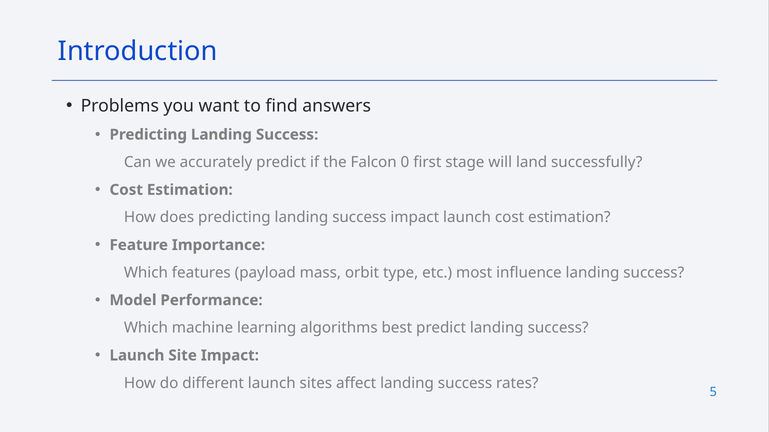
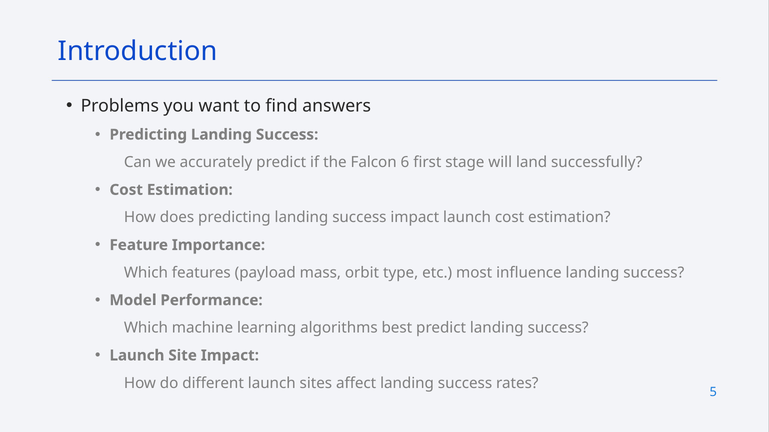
0: 0 -> 6
